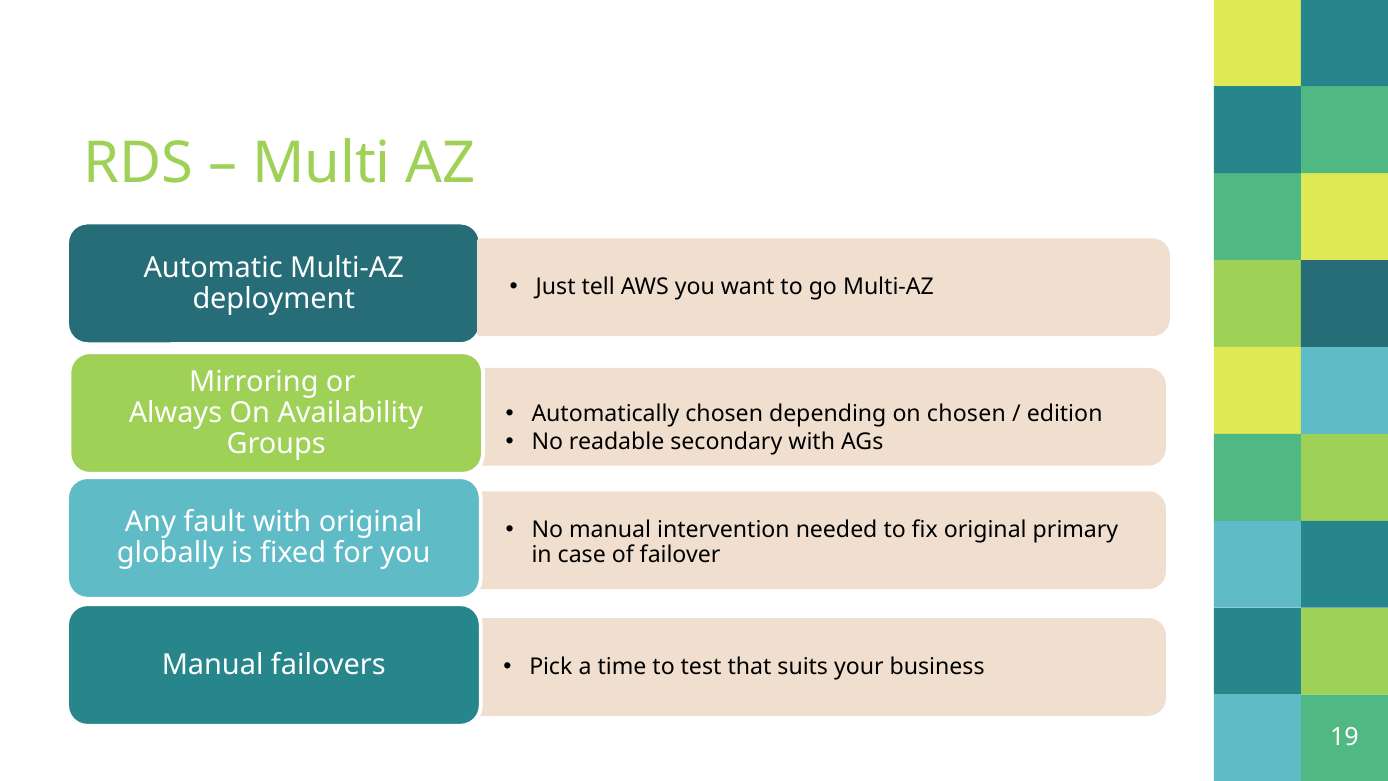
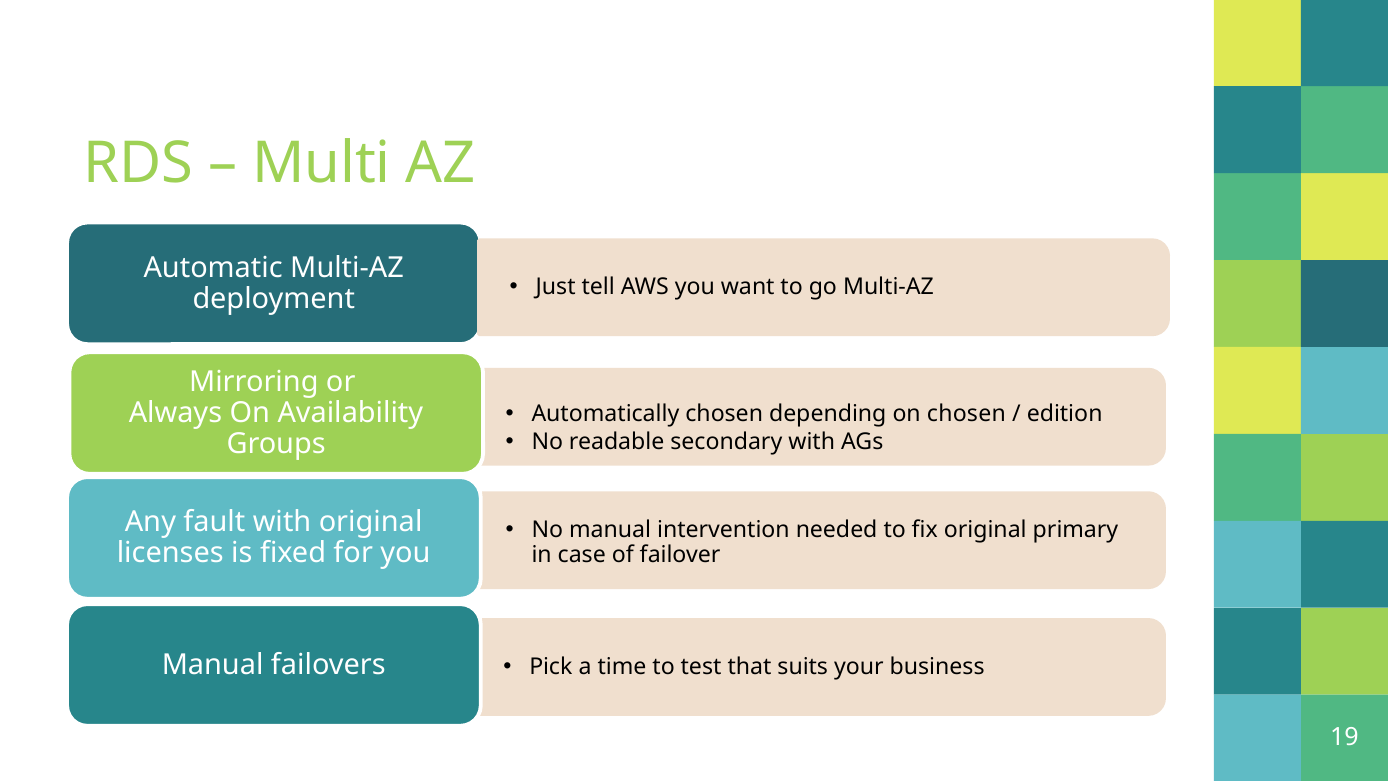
globally: globally -> licenses
